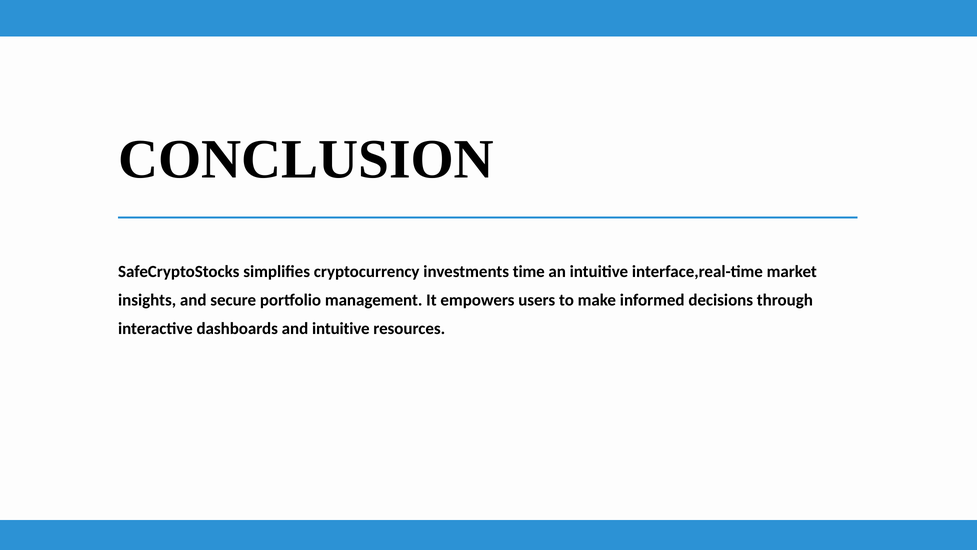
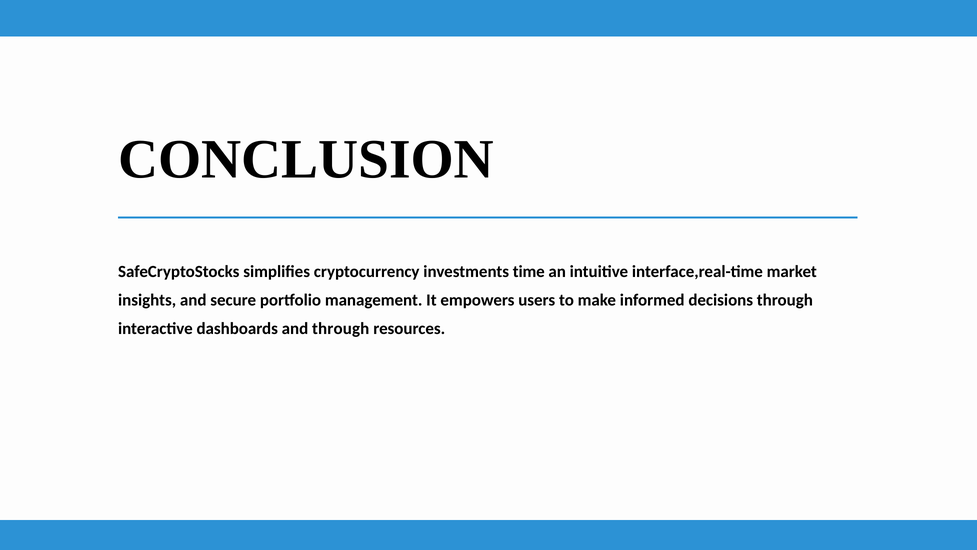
and intuitive: intuitive -> through
